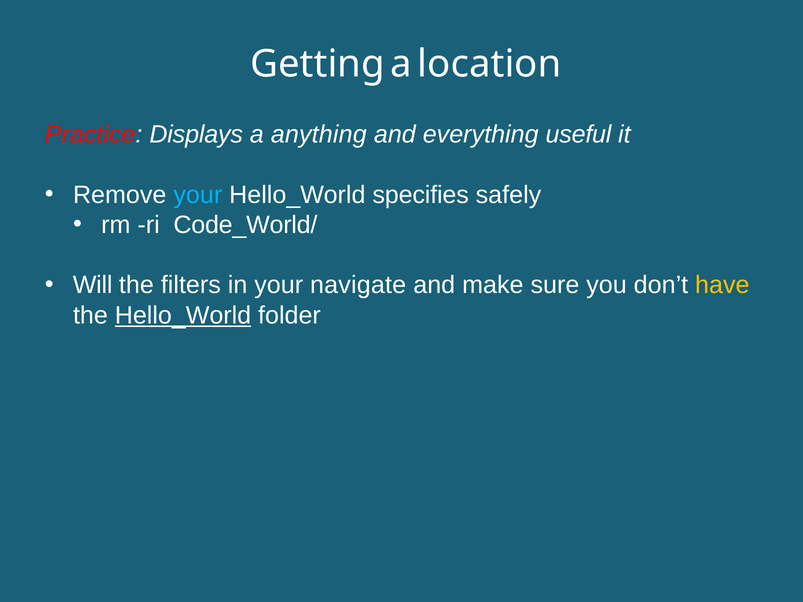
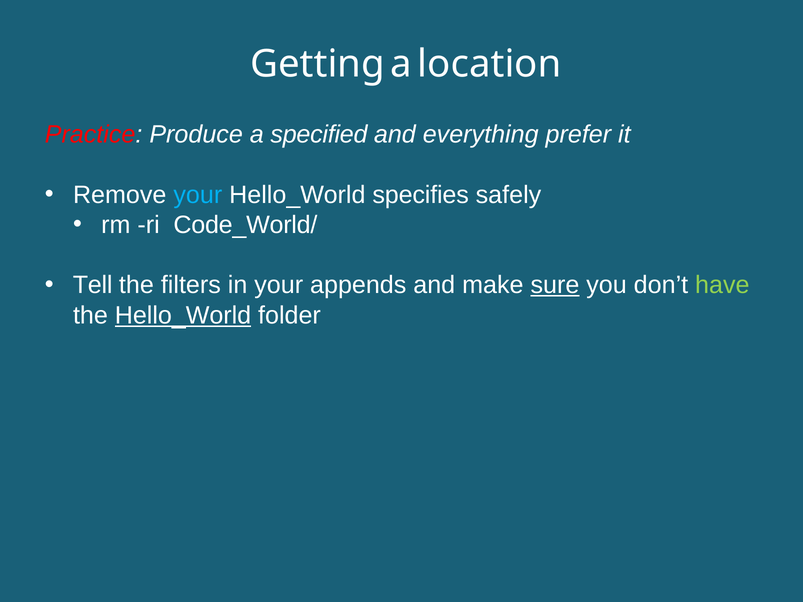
Displays: Displays -> Produce
anything: anything -> specified
useful: useful -> prefer
Will: Will -> Tell
navigate: navigate -> appends
sure underline: none -> present
have colour: yellow -> light green
